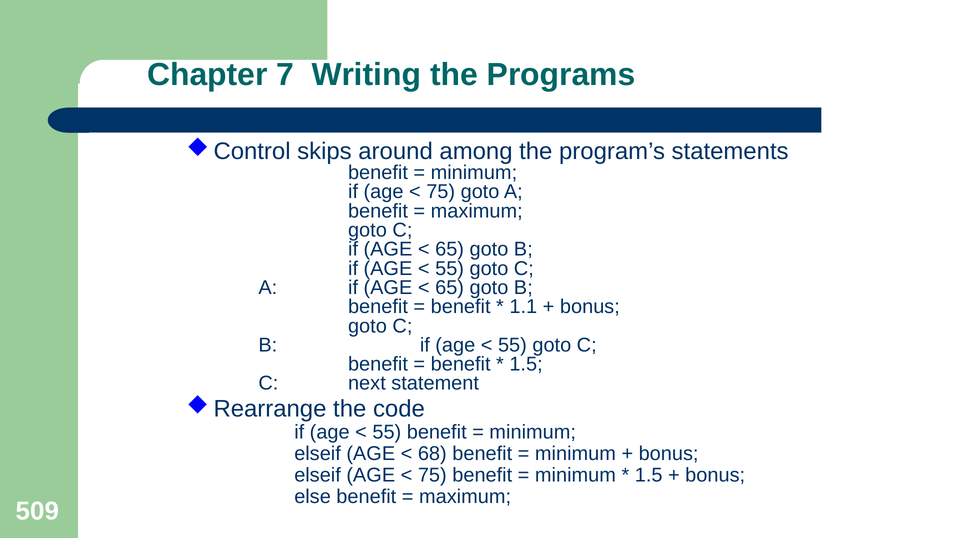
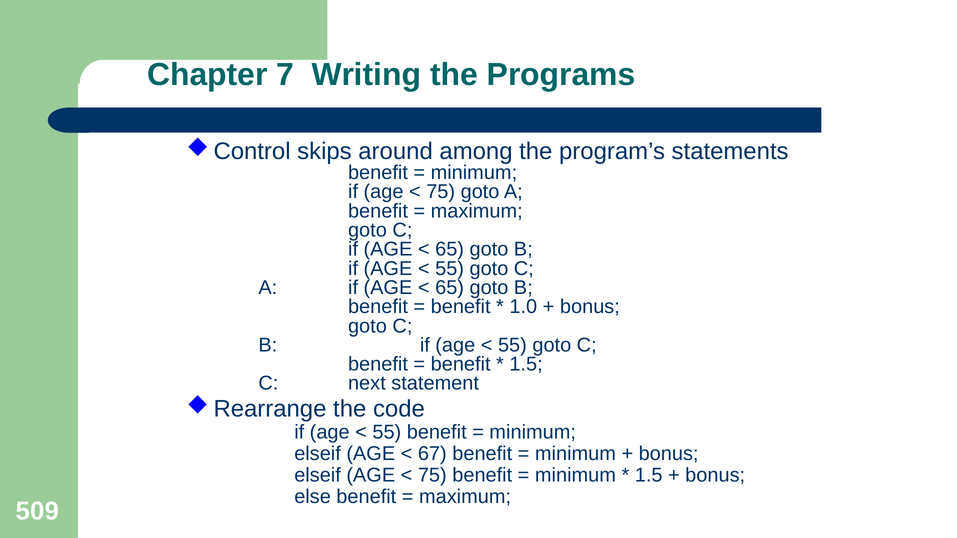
1.1: 1.1 -> 1.0
68: 68 -> 67
